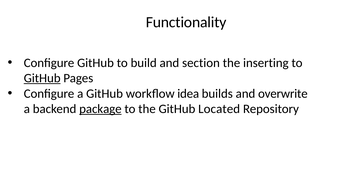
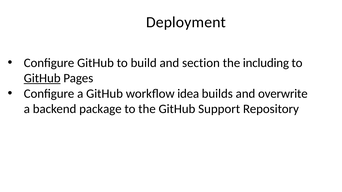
Functionality: Functionality -> Deployment
inserting: inserting -> including
package underline: present -> none
Located: Located -> Support
